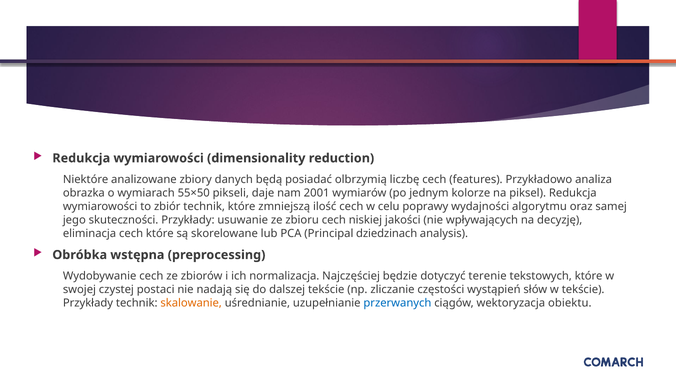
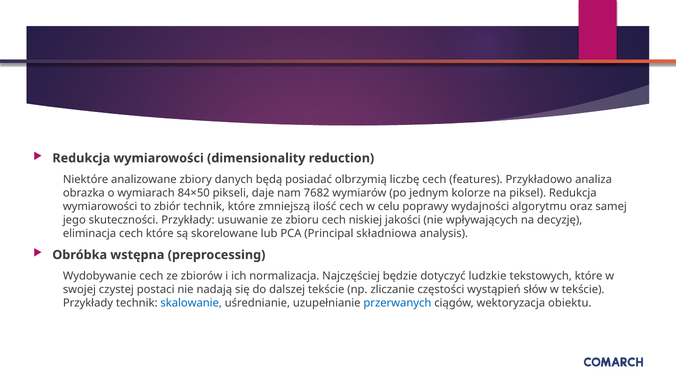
55×50: 55×50 -> 84×50
2001: 2001 -> 7682
dziedzinach: dziedzinach -> składniowa
terenie: terenie -> ludzkie
skalowanie colour: orange -> blue
